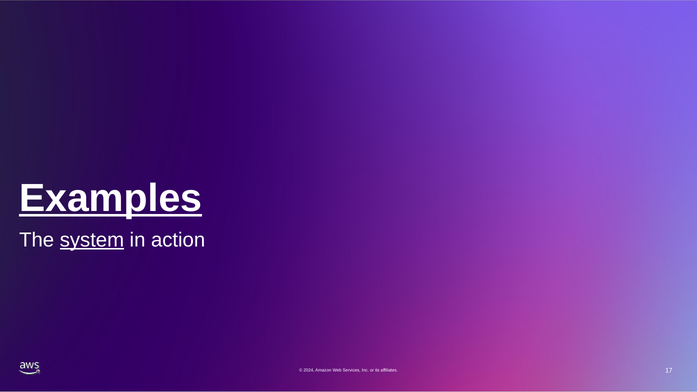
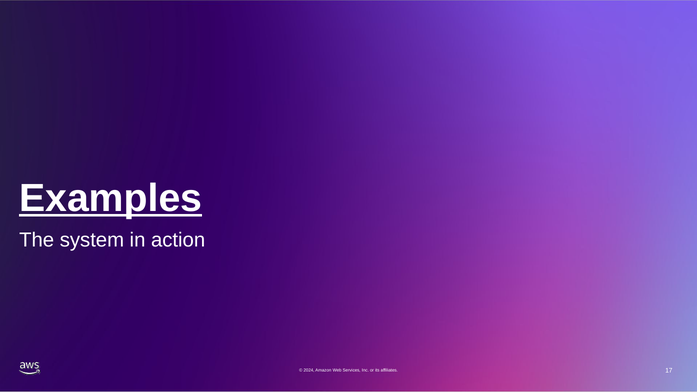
system underline: present -> none
